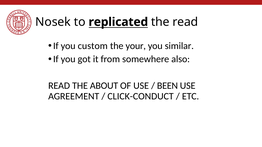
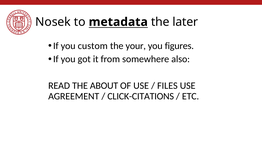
replicated: replicated -> metadata
the read: read -> later
similar: similar -> figures
BEEN: BEEN -> FILES
CLICK-CONDUCT: CLICK-CONDUCT -> CLICK-CITATIONS
